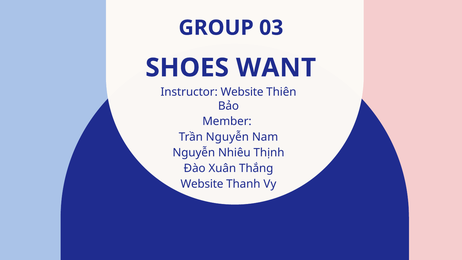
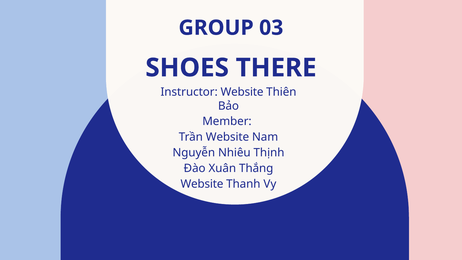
WANT: WANT -> THERE
Trần Nguyễn: Nguyễn -> Website
